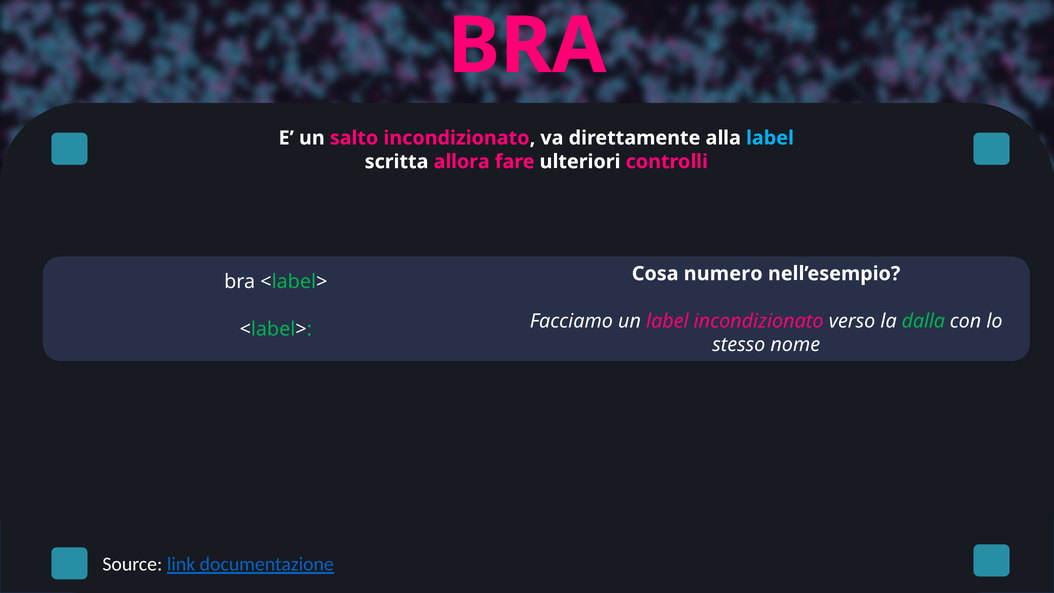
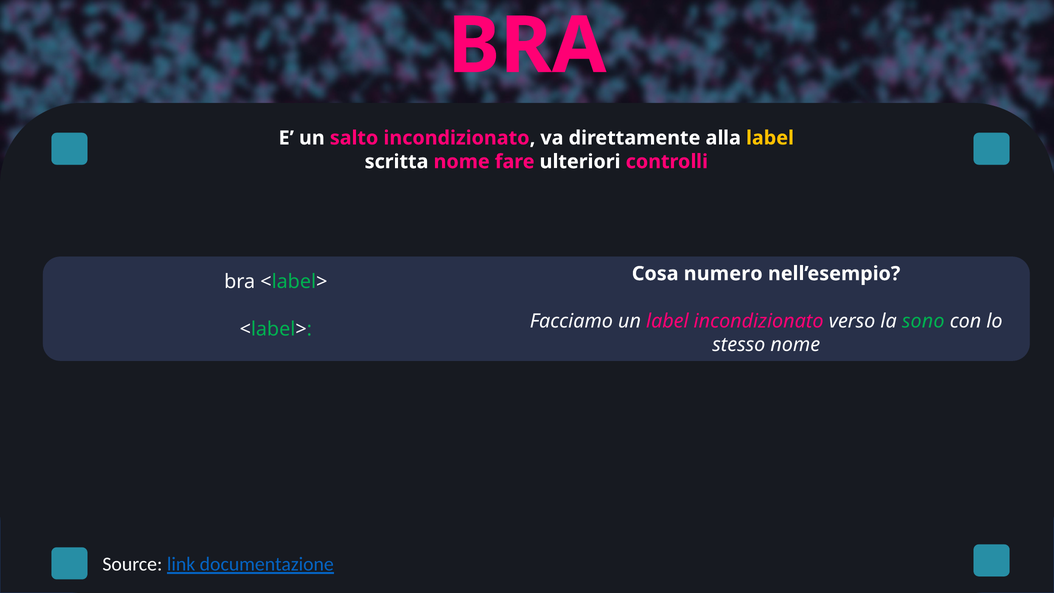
label at (770, 138) colour: light blue -> yellow
scritta allora: allora -> nome
dalla: dalla -> sono
